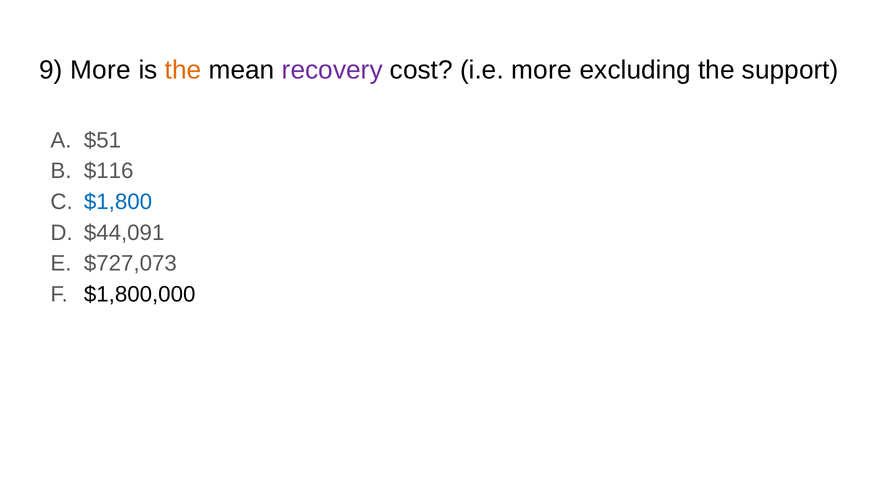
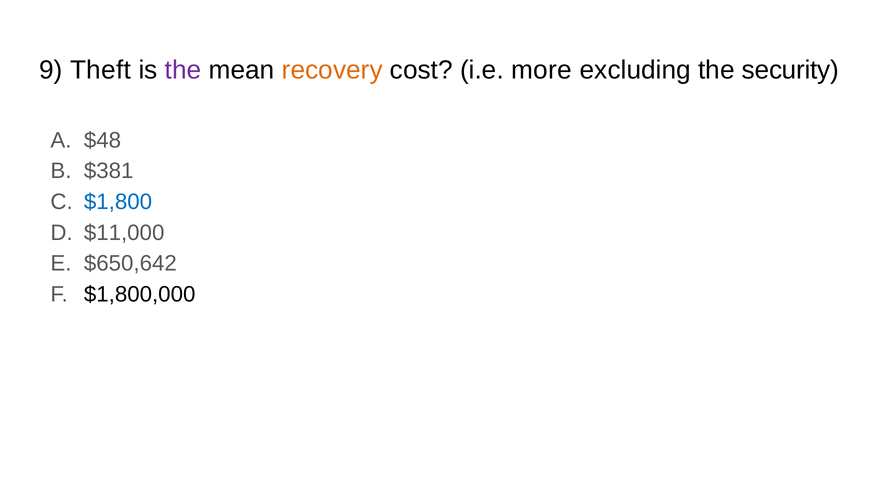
9 More: More -> Theft
the at (183, 70) colour: orange -> purple
recovery colour: purple -> orange
support: support -> security
$51: $51 -> $48
$116: $116 -> $381
$44,091: $44,091 -> $11,000
$727,073: $727,073 -> $650,642
